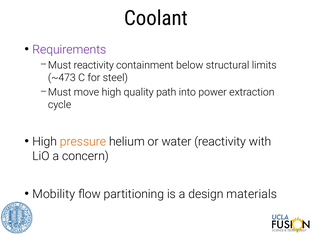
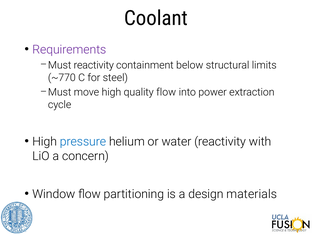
~473: ~473 -> ~770
quality path: path -> flow
pressure colour: orange -> blue
Mobility: Mobility -> Window
